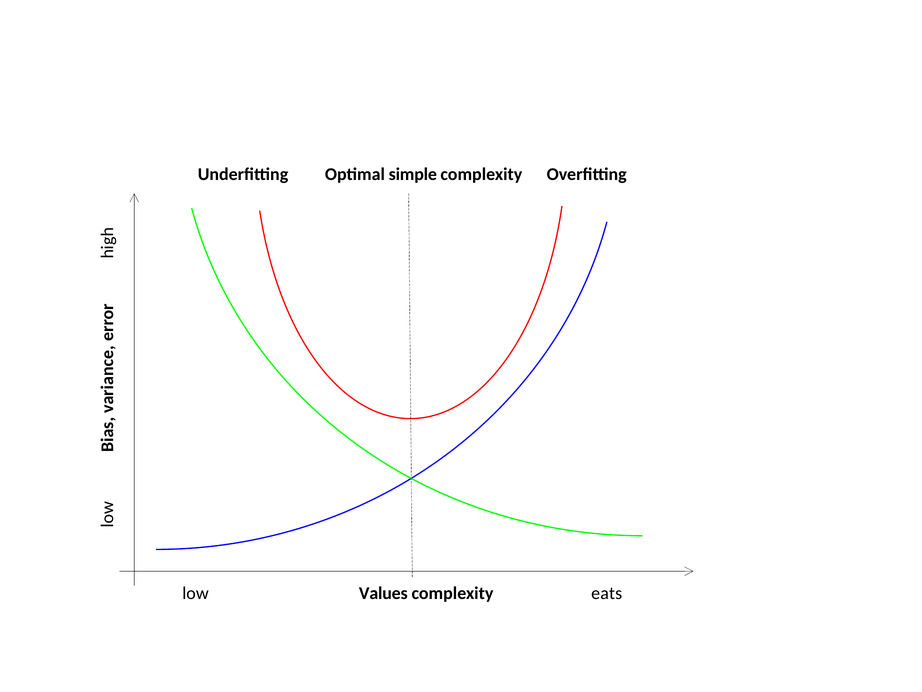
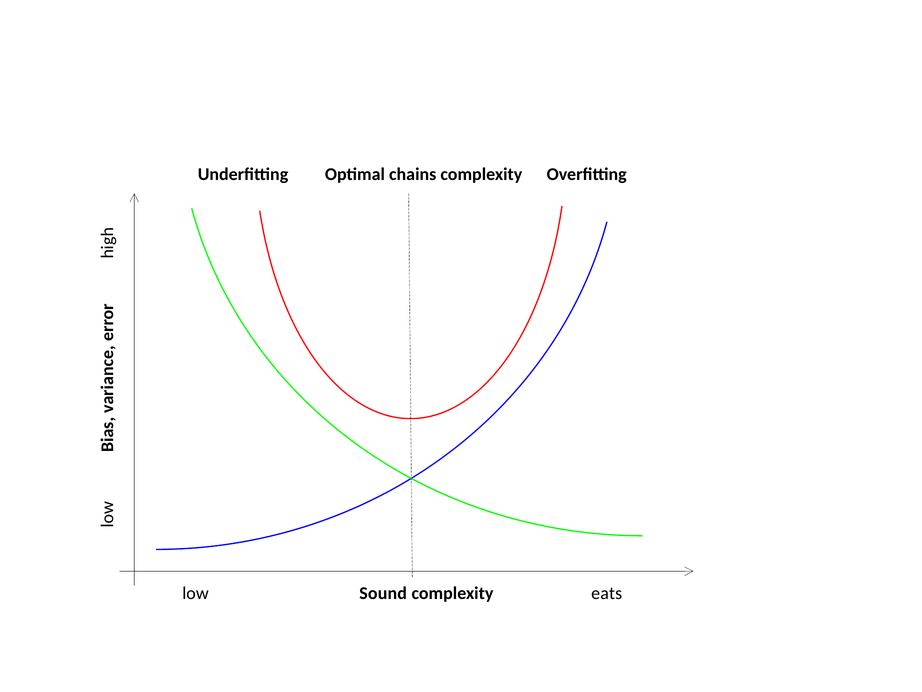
simple: simple -> chains
Values: Values -> Sound
